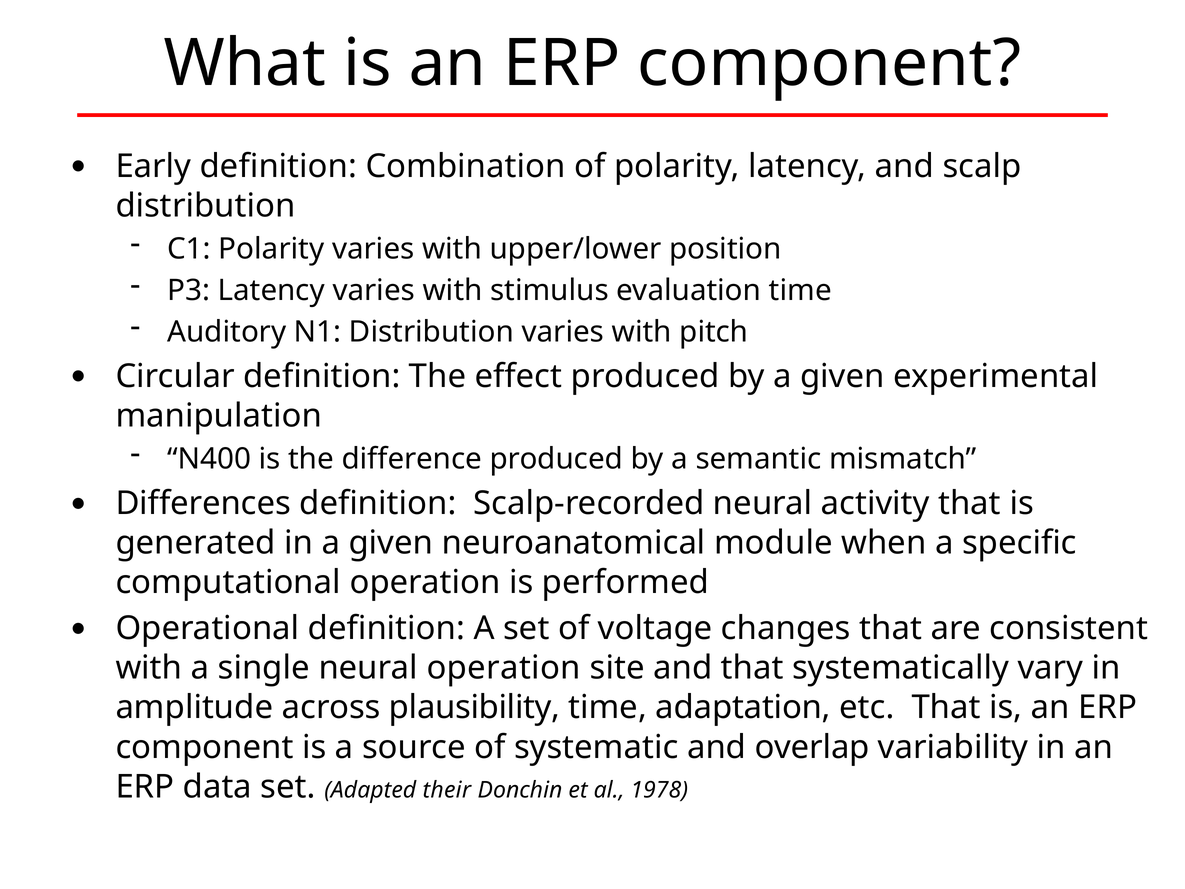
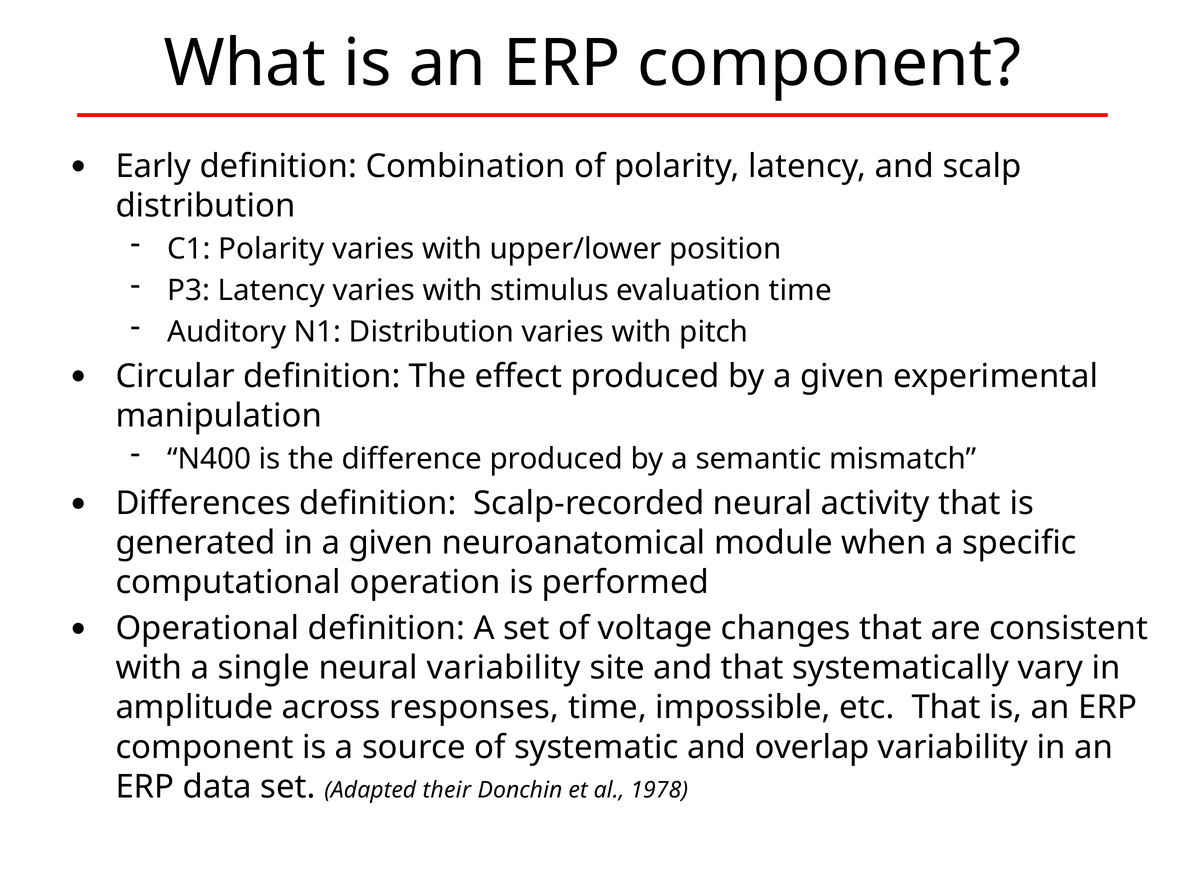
neural operation: operation -> variability
plausibility: plausibility -> responses
adaptation: adaptation -> impossible
